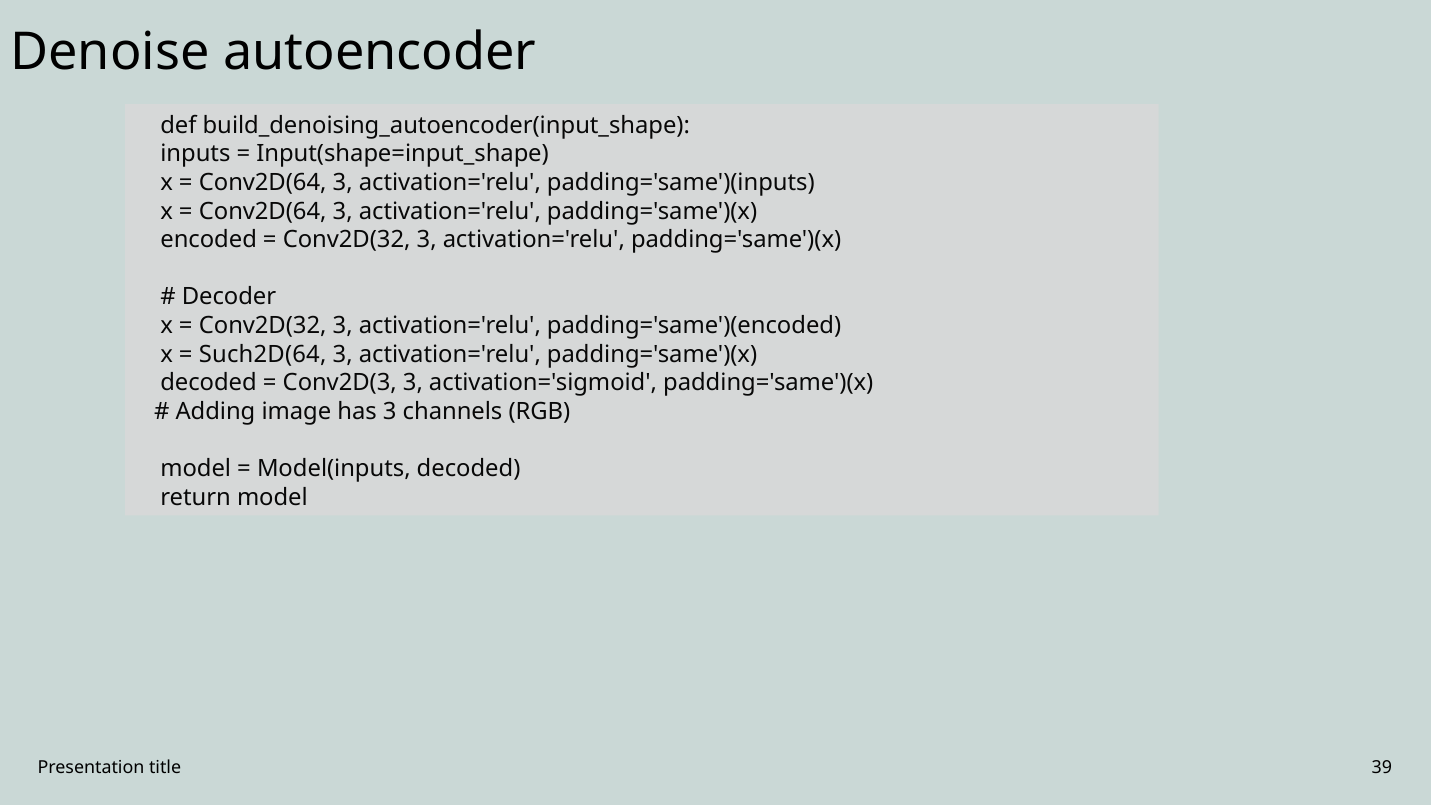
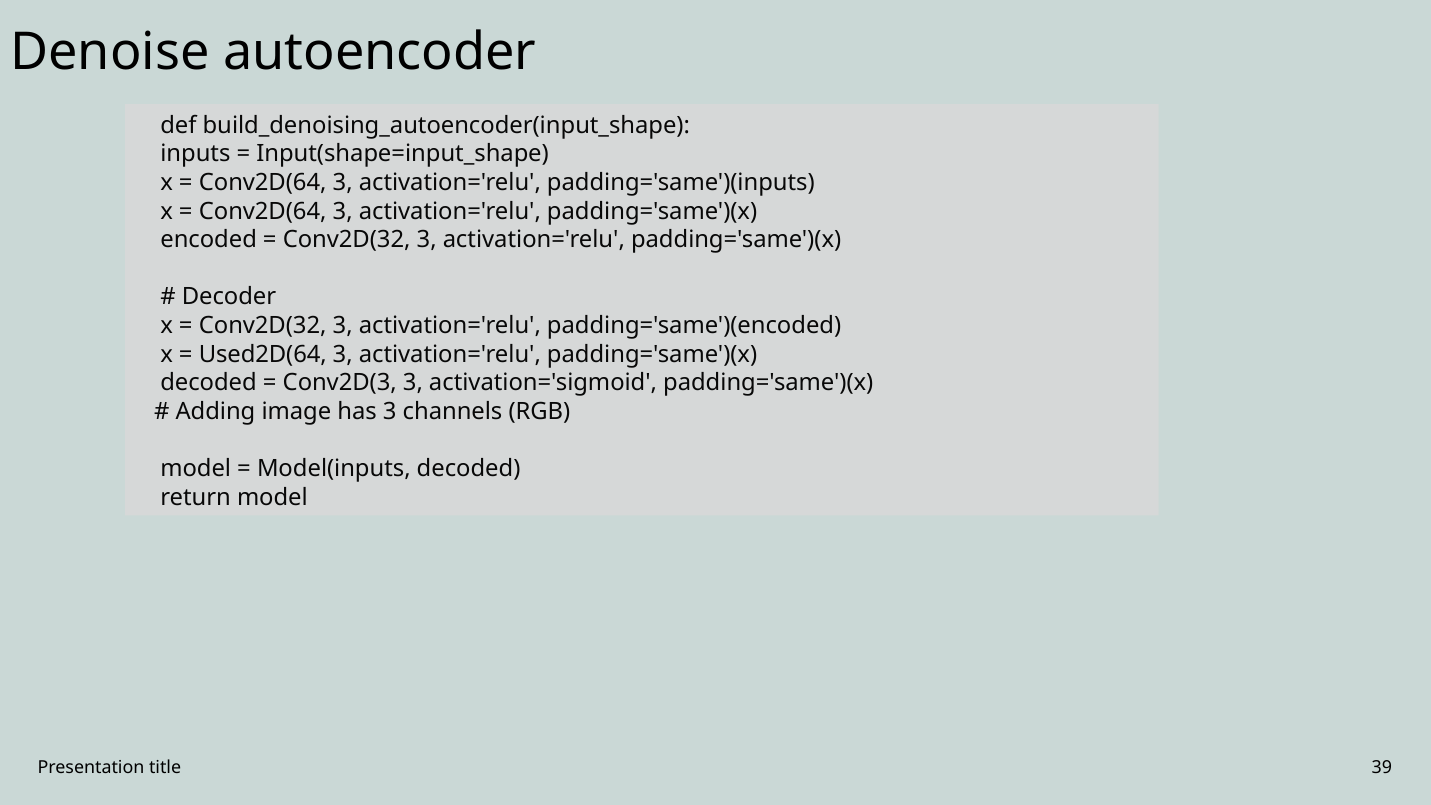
Such2D(64: Such2D(64 -> Used2D(64
